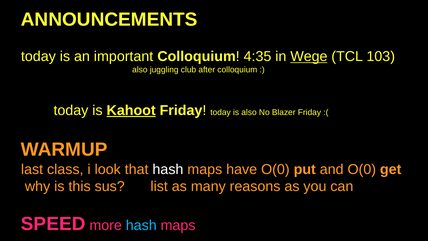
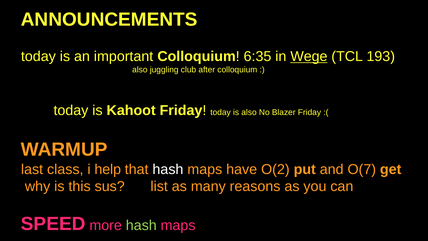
4:35: 4:35 -> 6:35
103: 103 -> 193
Kahoot underline: present -> none
look: look -> help
have O(0: O(0 -> O(2
and O(0: O(0 -> O(7
hash at (141, 225) colour: light blue -> light green
